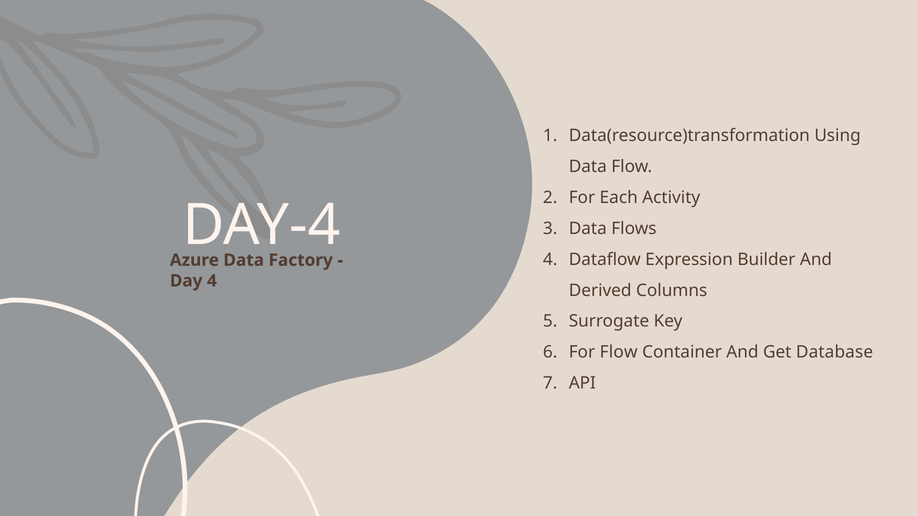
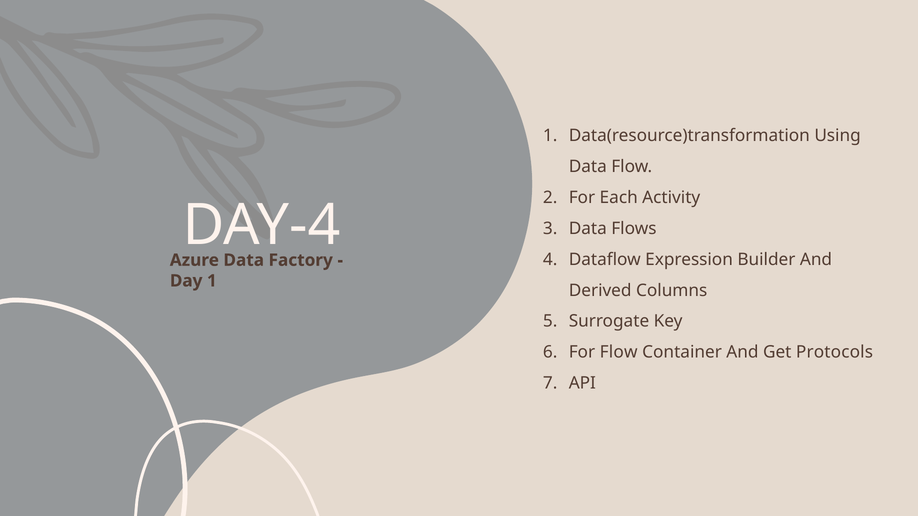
Day 4: 4 -> 1
Database: Database -> Protocols
